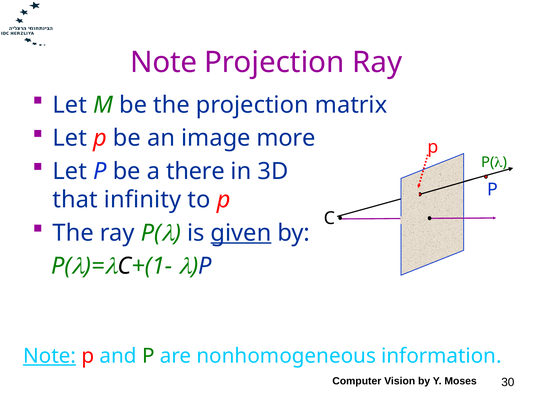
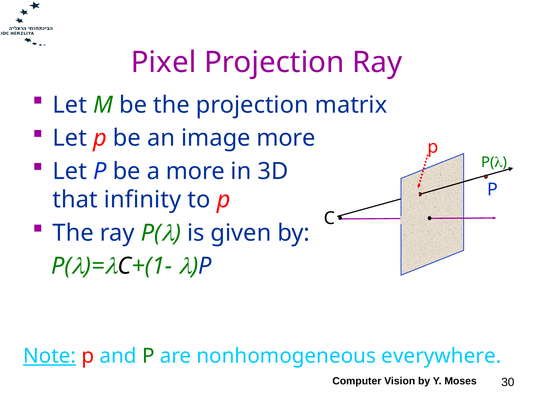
Note at (164, 62): Note -> Pixel
a there: there -> more
given underline: present -> none
information: information -> everywhere
